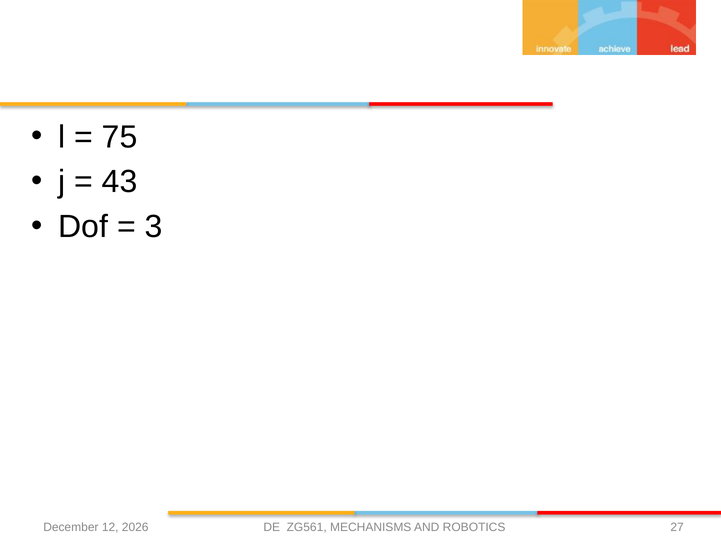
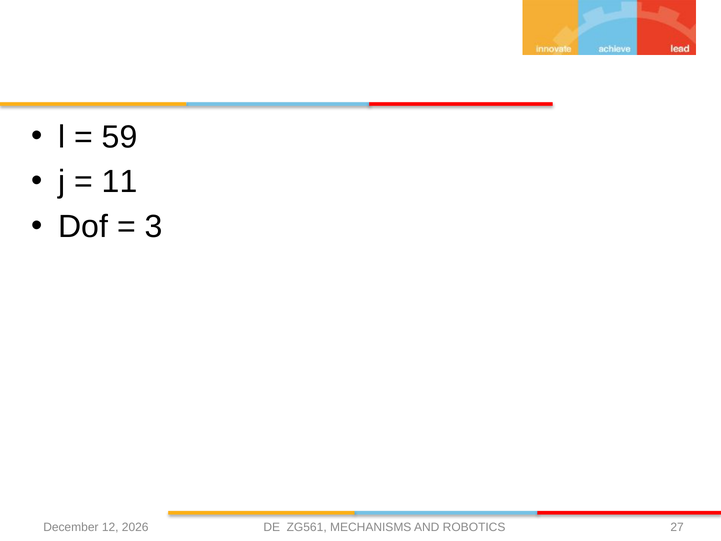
75: 75 -> 59
43: 43 -> 11
